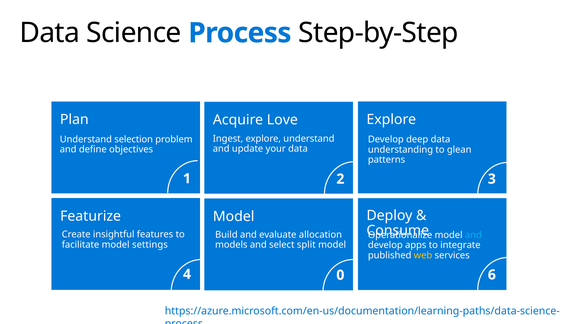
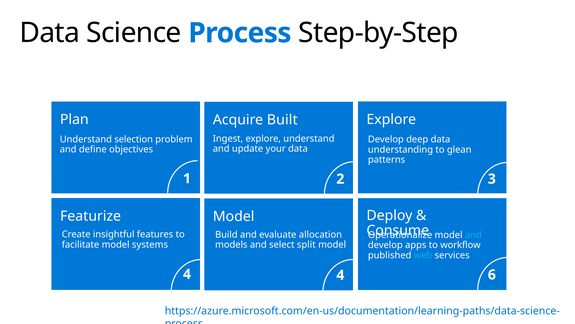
Love: Love -> Built
settings: settings -> systems
integrate: integrate -> workflow
web colour: yellow -> light blue
4 0: 0 -> 4
